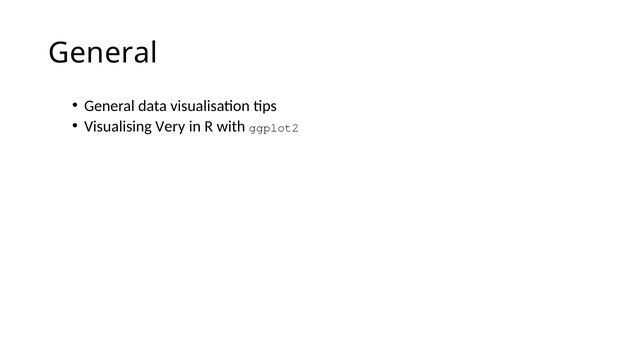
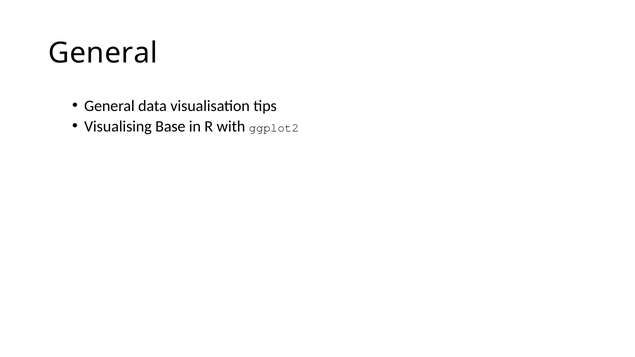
Very: Very -> Base
